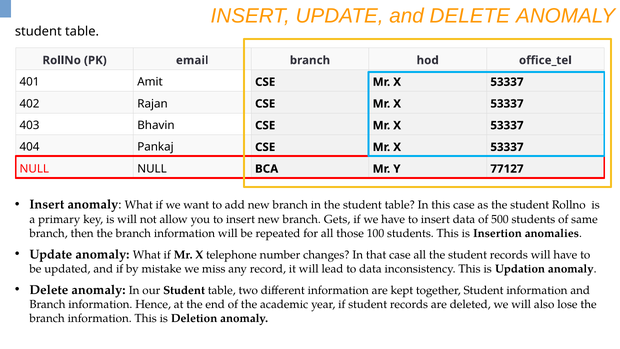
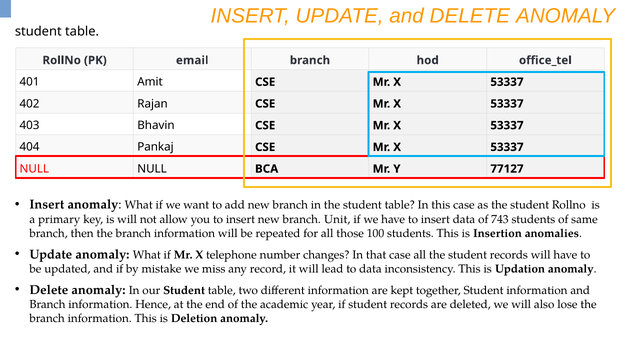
Gets: Gets -> Unit
500: 500 -> 743
